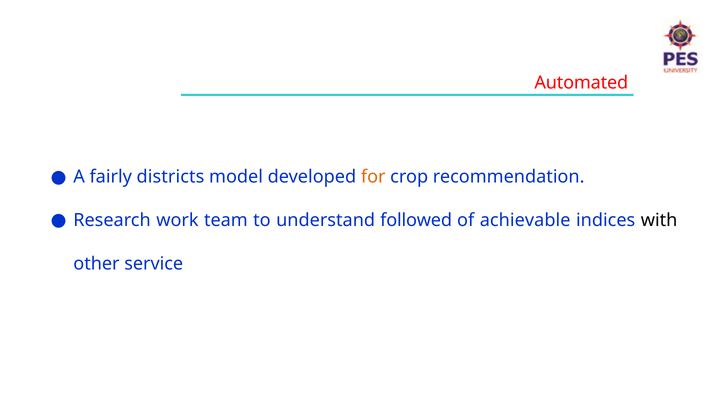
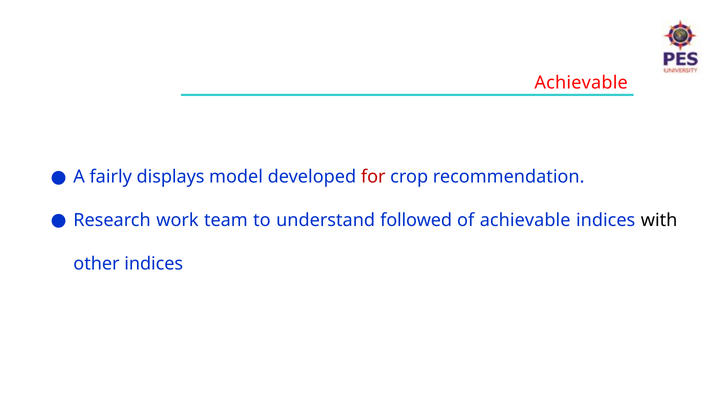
Automated at (581, 83): Automated -> Achievable
districts: districts -> displays
for colour: orange -> red
other service: service -> indices
